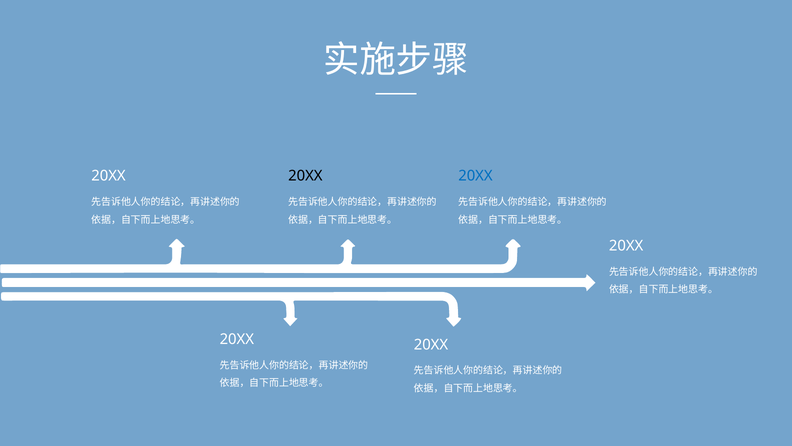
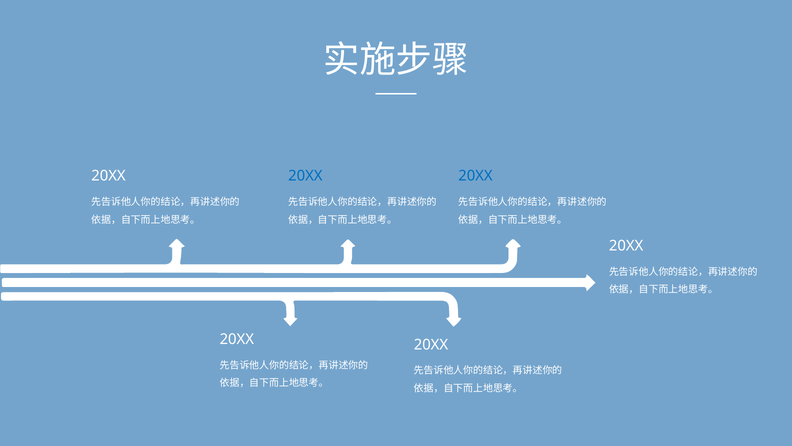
20XX at (305, 176) colour: black -> blue
